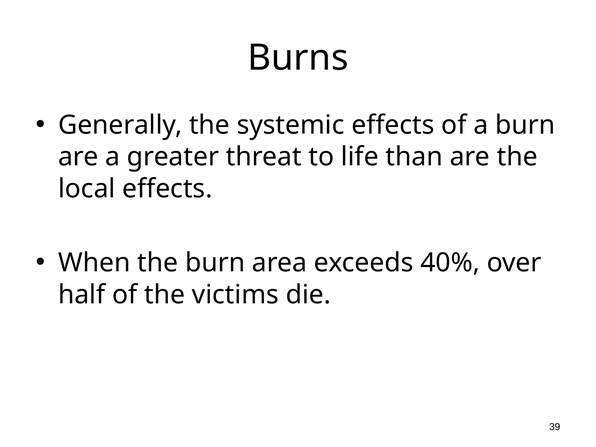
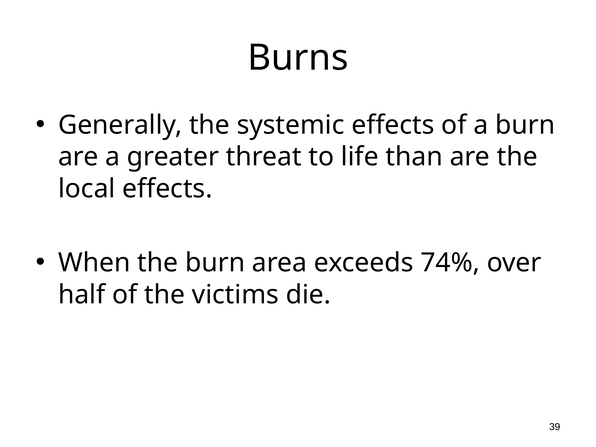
40%: 40% -> 74%
